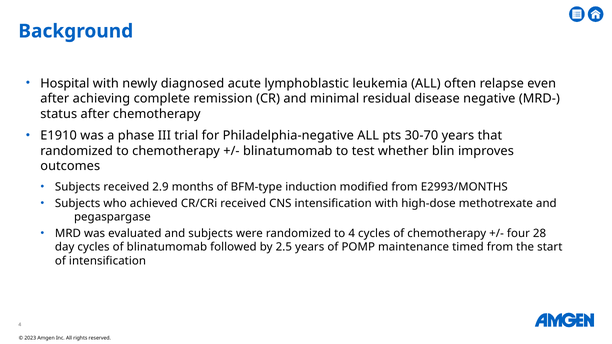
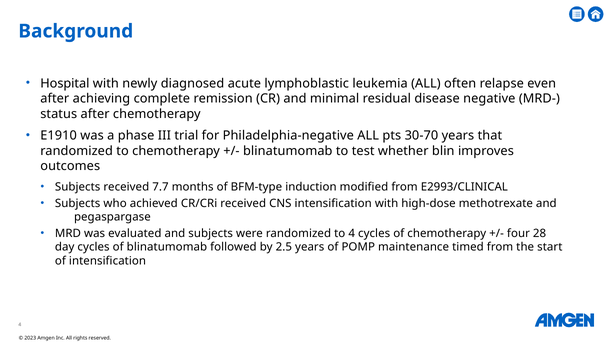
2.9: 2.9 -> 7.7
E2993/MONTHS: E2993/MONTHS -> E2993/CLINICAL
